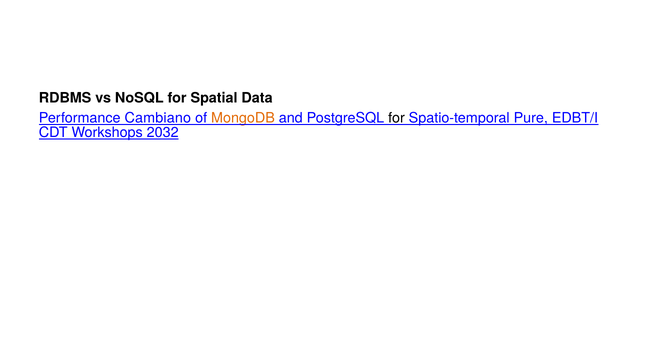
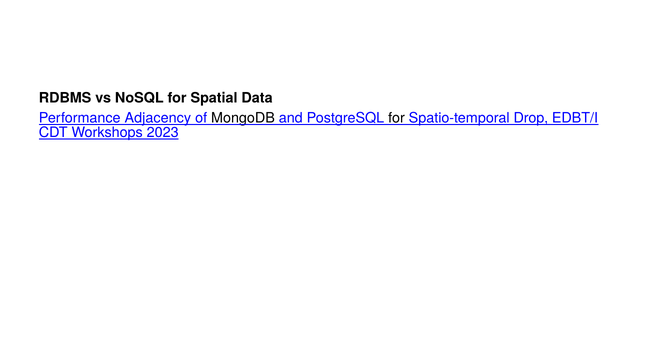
Cambiano: Cambiano -> Adjacency
MongoDB colour: orange -> black
Pure: Pure -> Drop
2032: 2032 -> 2023
